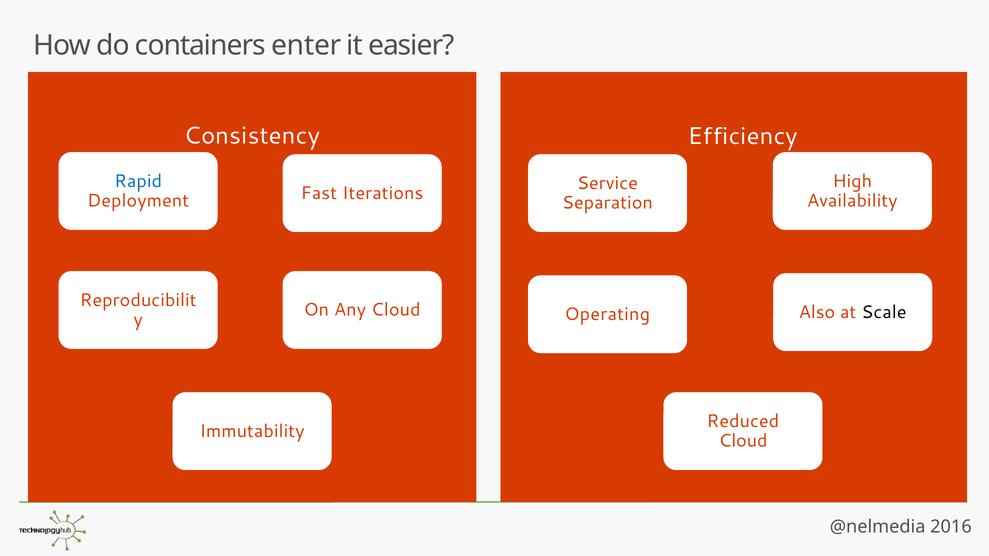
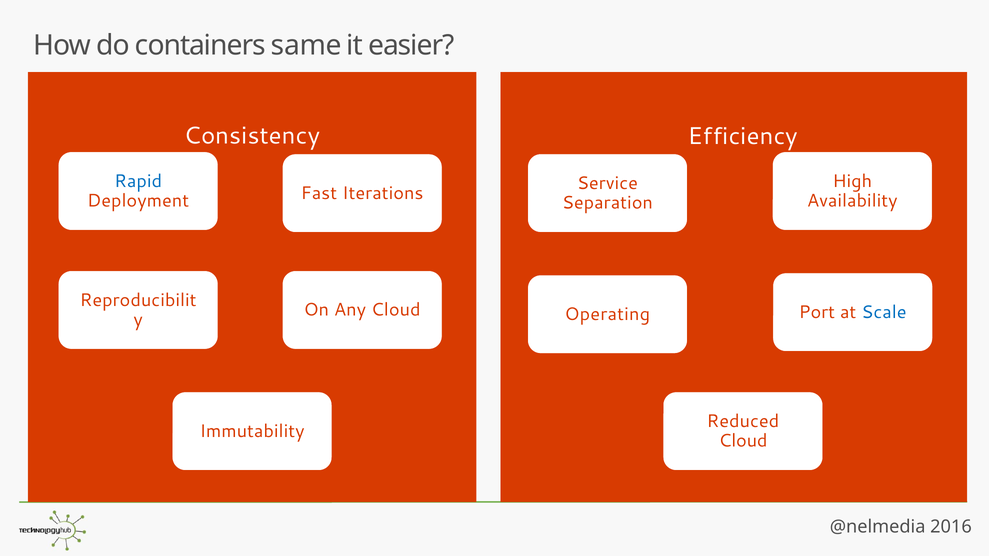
enter: enter -> same
Also: Also -> Port
Scale colour: black -> blue
